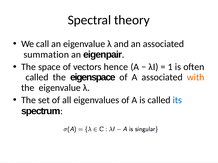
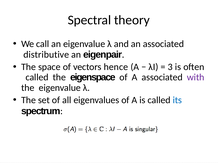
summation: summation -> distributive
1: 1 -> 3
with colour: orange -> purple
